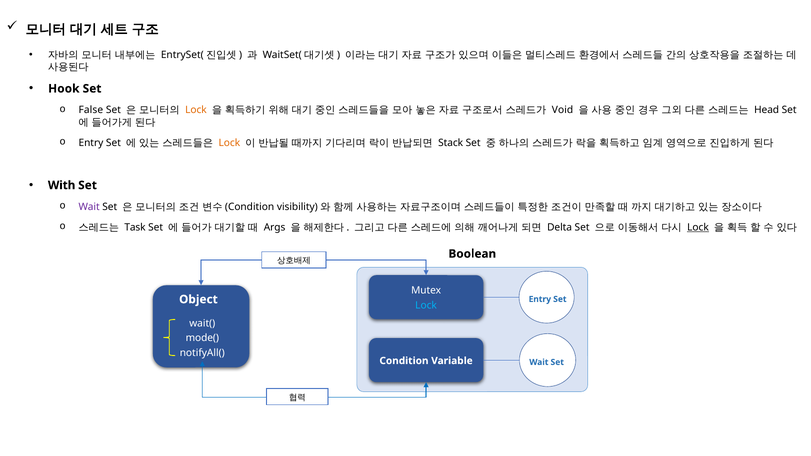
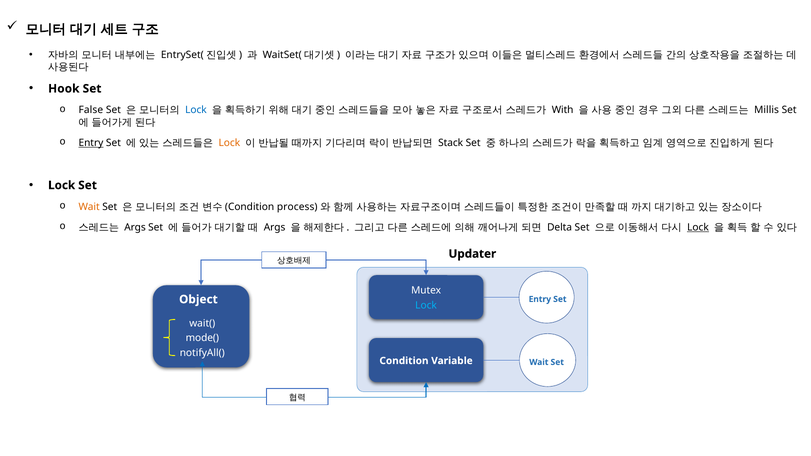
Lock at (196, 110) colour: orange -> blue
Void: Void -> With
Head: Head -> Millis
Entry at (91, 143) underline: none -> present
With at (62, 185): With -> Lock
Wait at (89, 207) colour: purple -> orange
visibility: visibility -> process
Task at (135, 227): Task -> Args
Boolean: Boolean -> Updater
